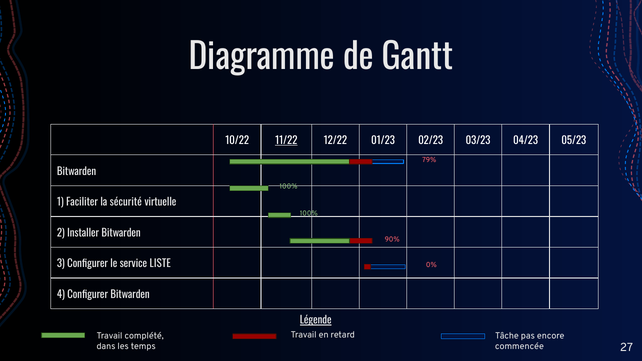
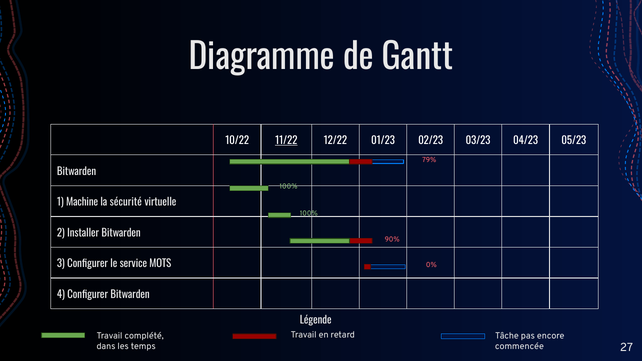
Faciliter: Faciliter -> Machine
LISTE: LISTE -> MOTS
Légende underline: present -> none
